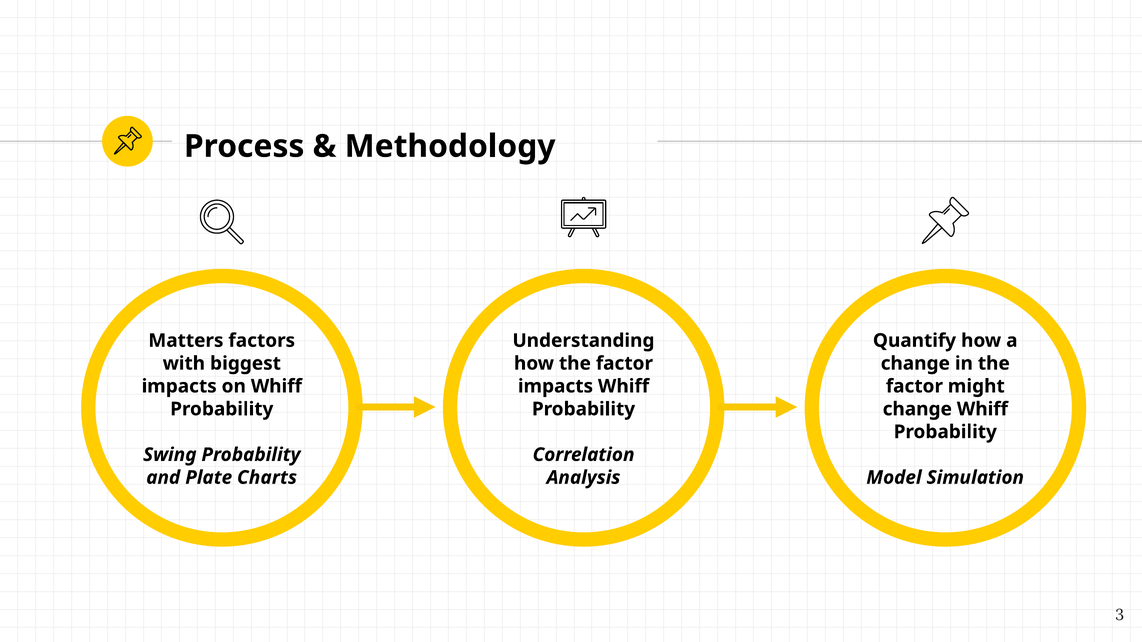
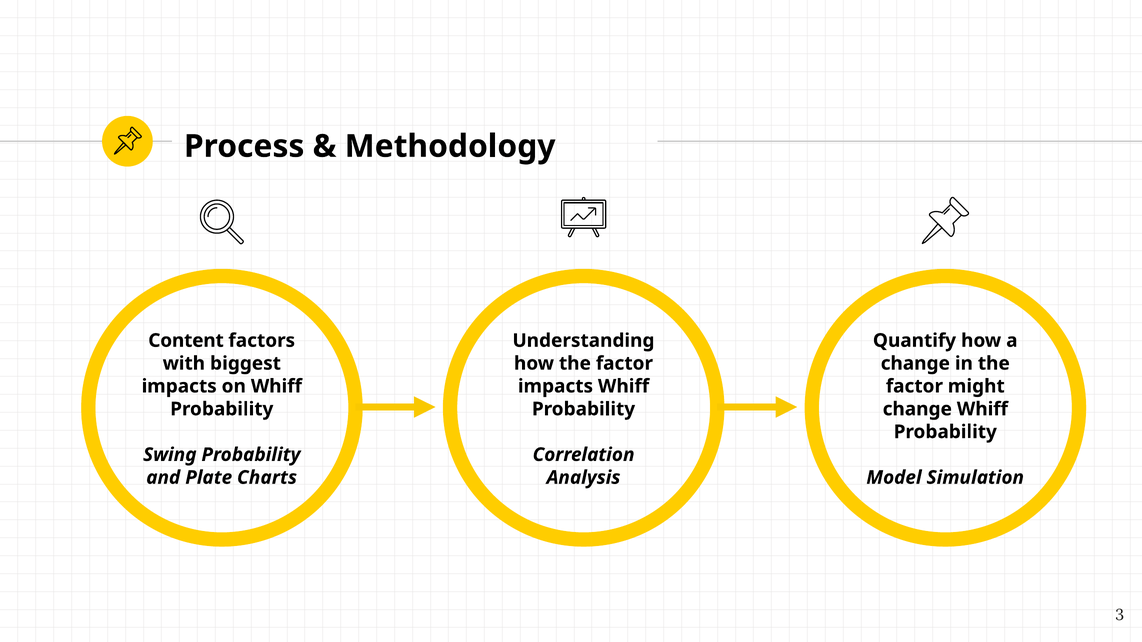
Matters: Matters -> Content
